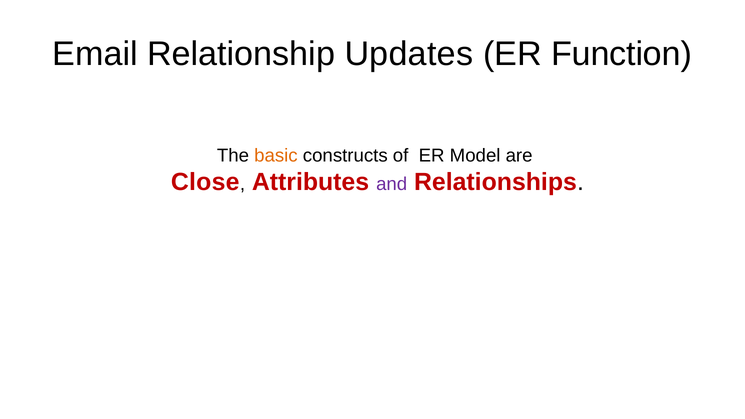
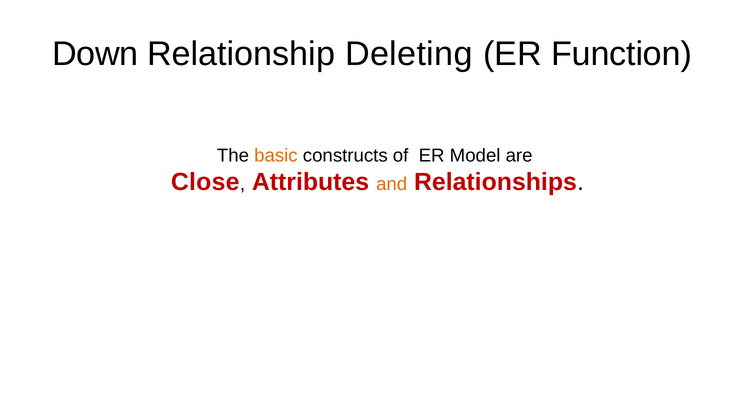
Email: Email -> Down
Updates: Updates -> Deleting
and colour: purple -> orange
